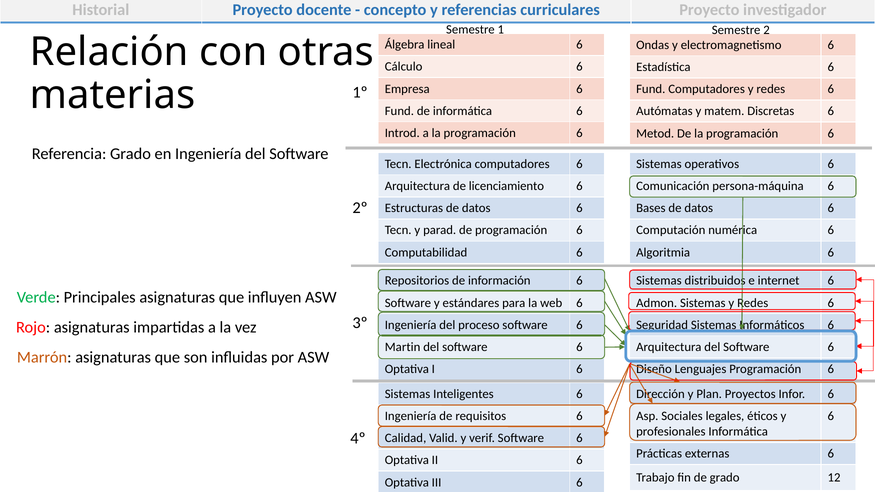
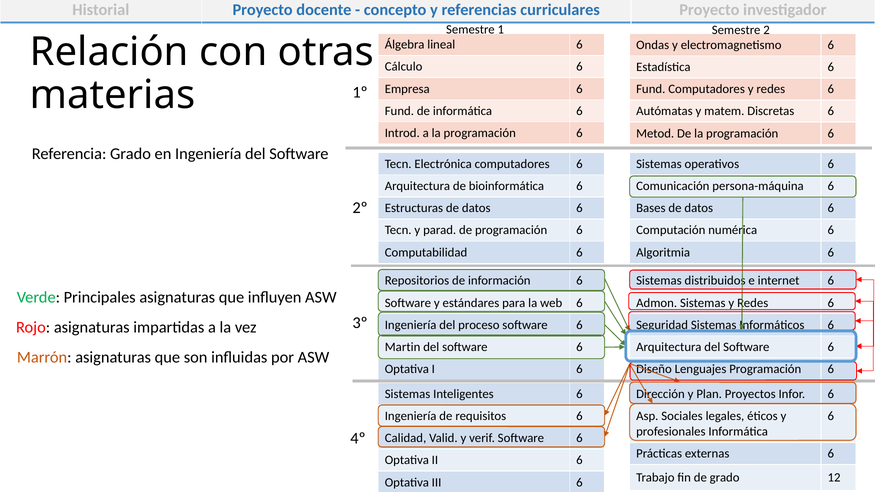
licenciamiento: licenciamiento -> bioinformática
